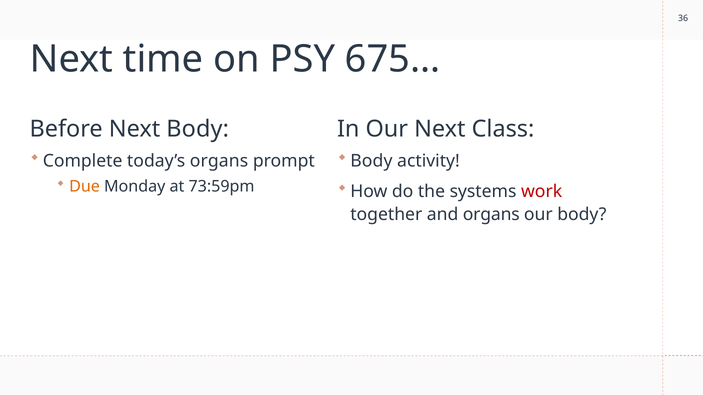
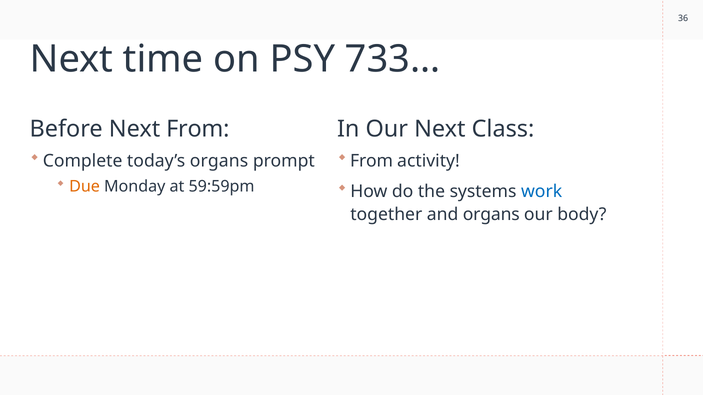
675…: 675… -> 733…
Next Body: Body -> From
Body at (371, 161): Body -> From
73:59pm: 73:59pm -> 59:59pm
work colour: red -> blue
